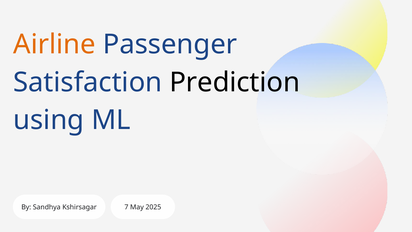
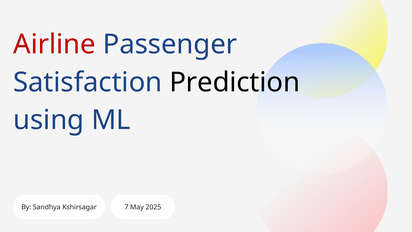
Airline colour: orange -> red
